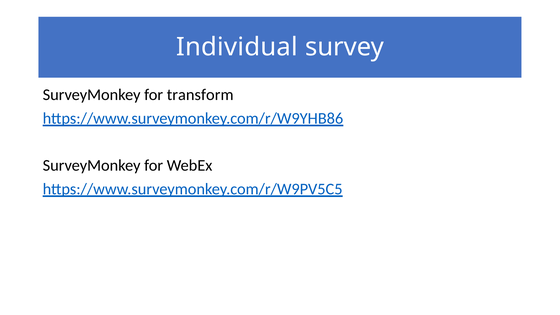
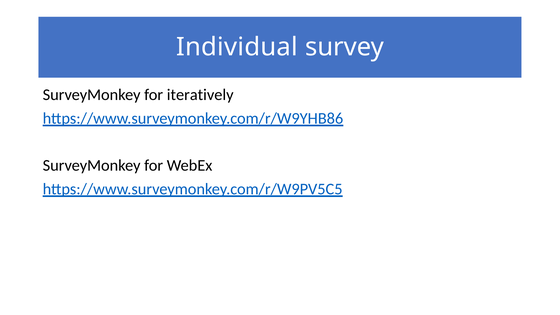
transform: transform -> iteratively
